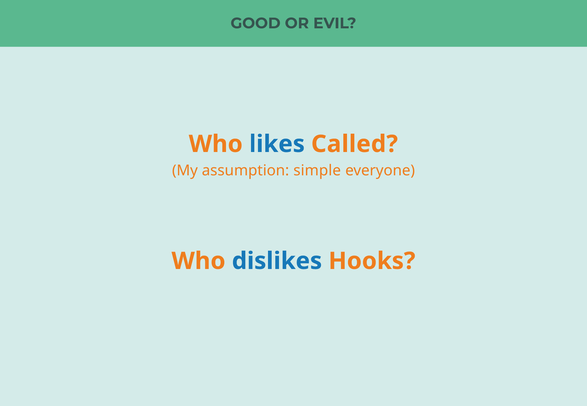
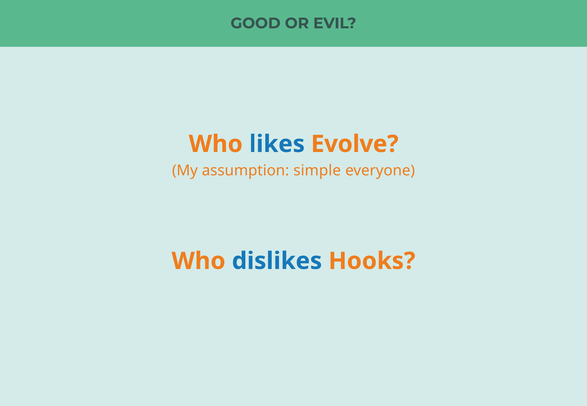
Called: Called -> Evolve
